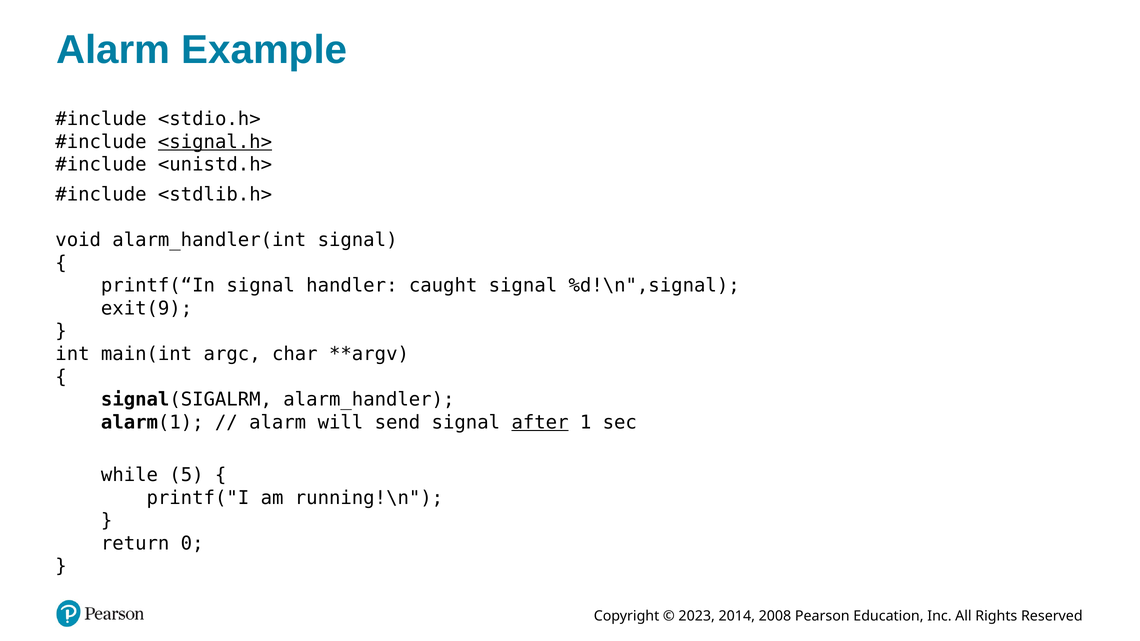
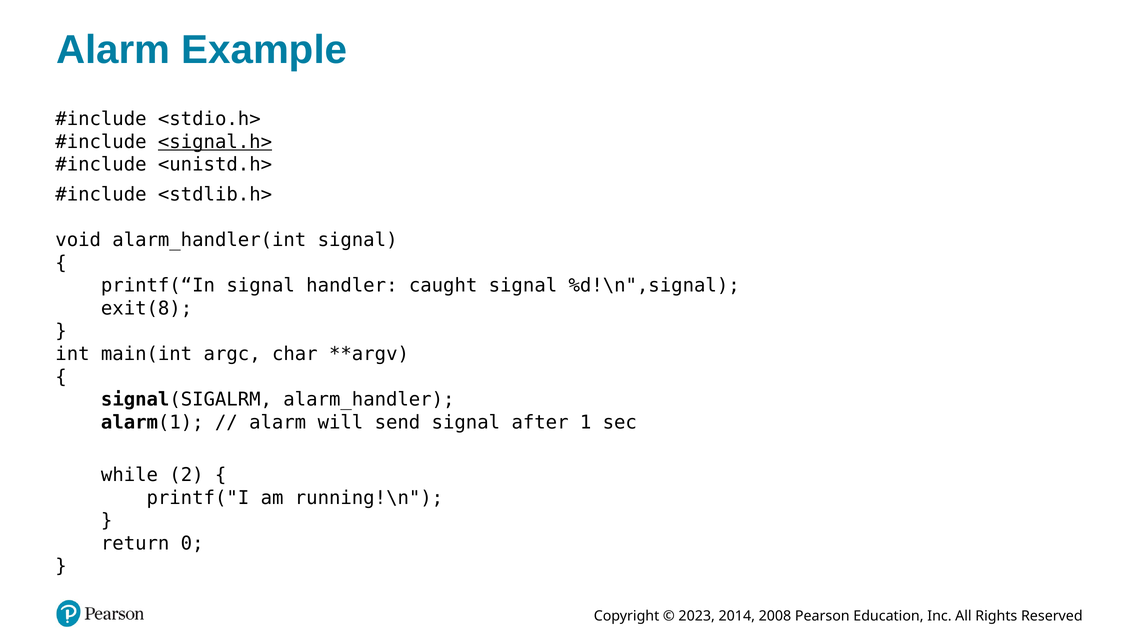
exit(9: exit(9 -> exit(8
after underline: present -> none
5: 5 -> 2
